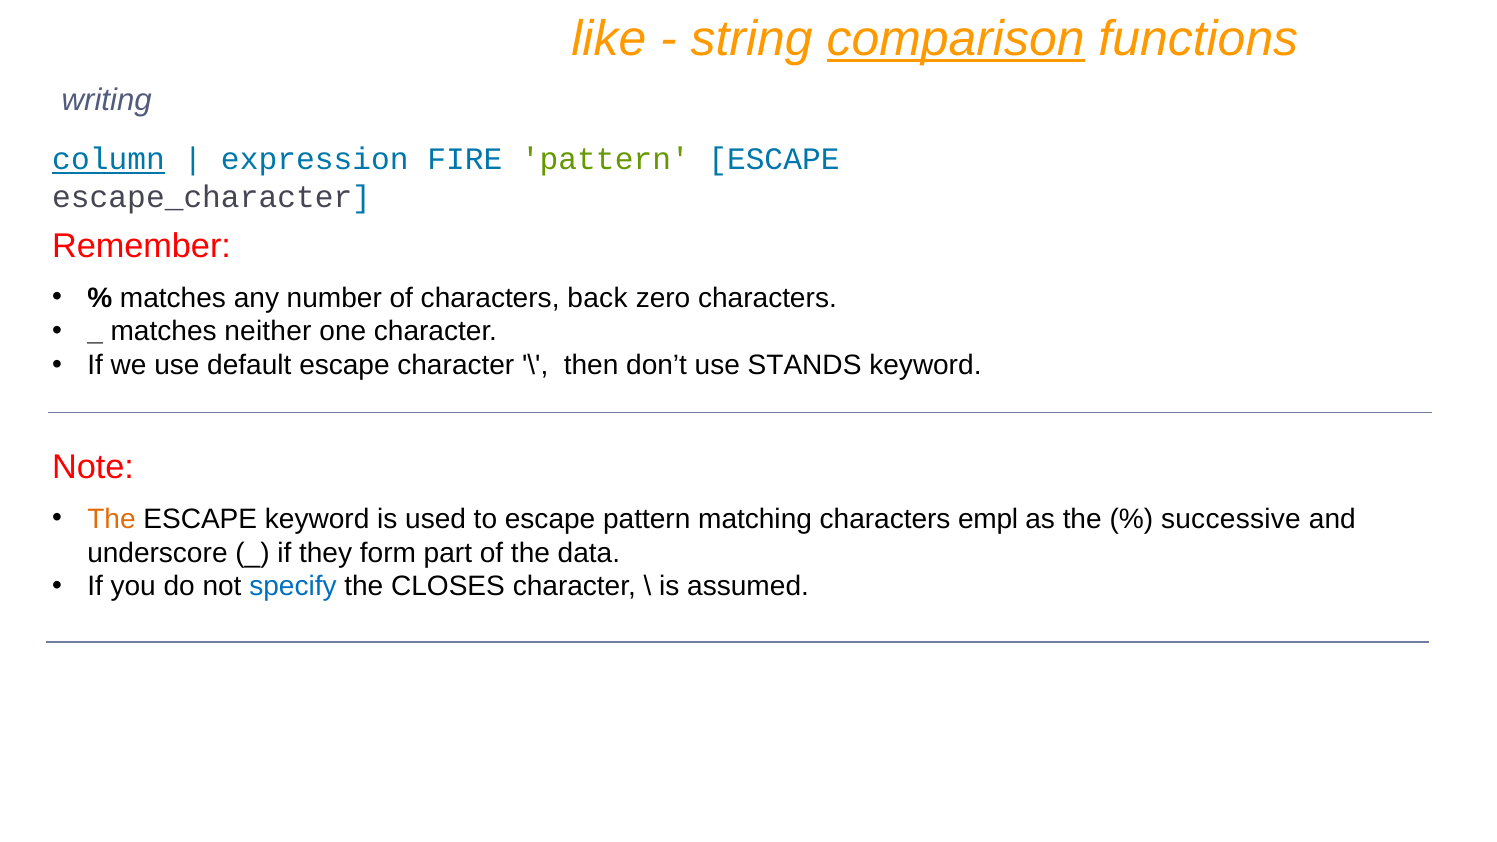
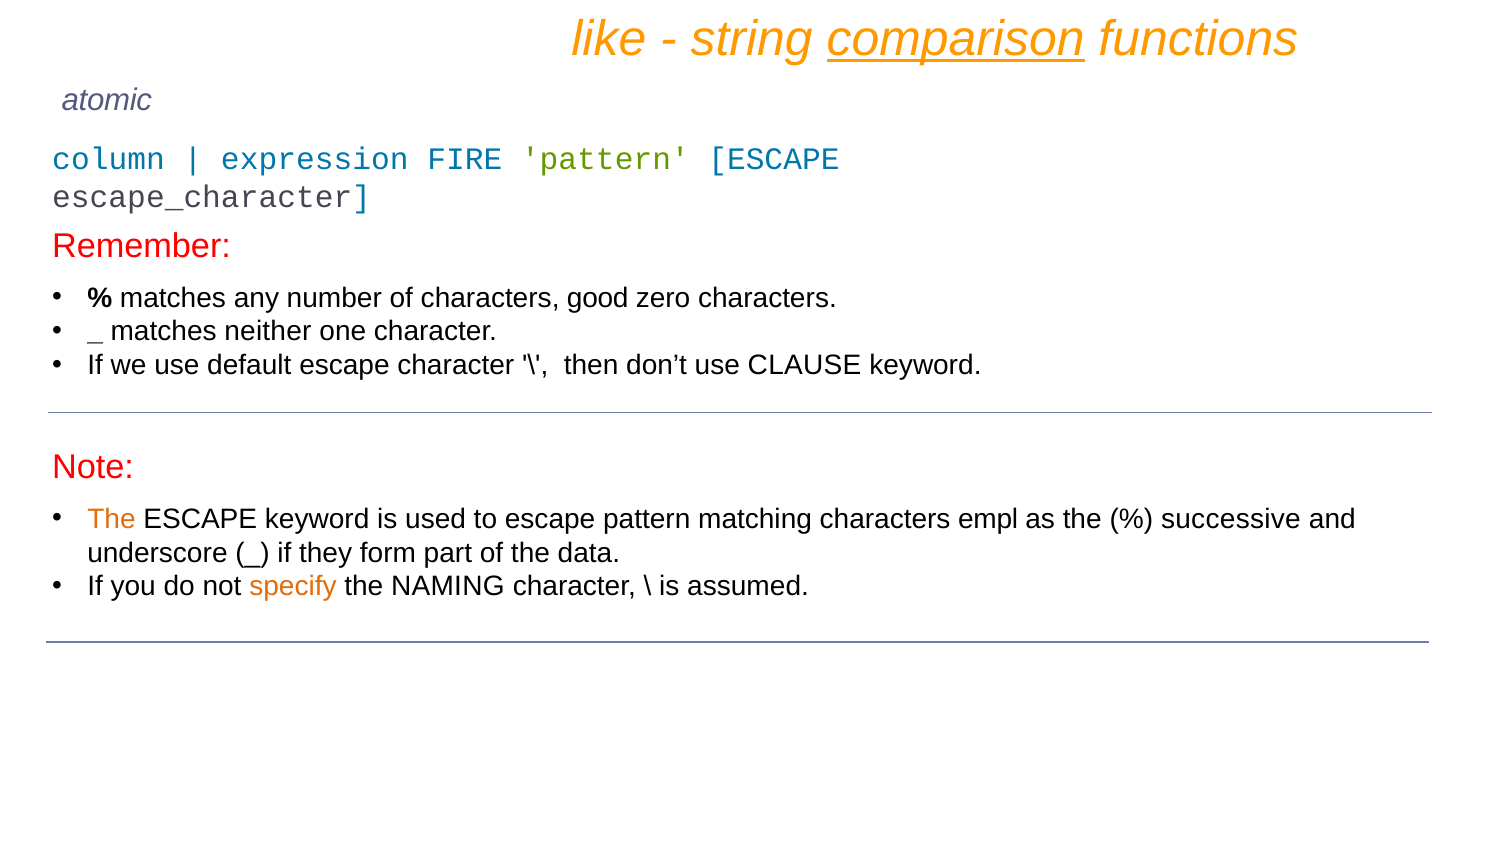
writing: writing -> atomic
column underline: present -> none
back: back -> good
STANDS: STANDS -> CLAUSE
specify colour: blue -> orange
CLOSES: CLOSES -> NAMING
